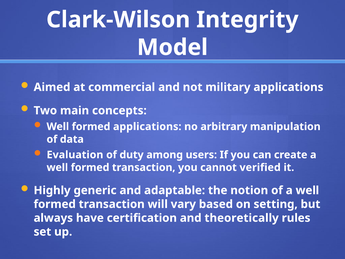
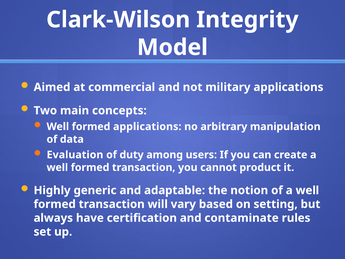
verified: verified -> product
theoretically: theoretically -> contaminate
